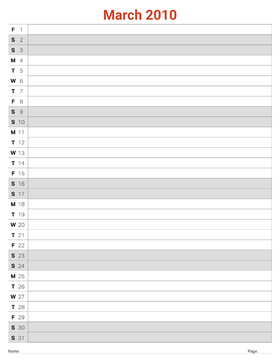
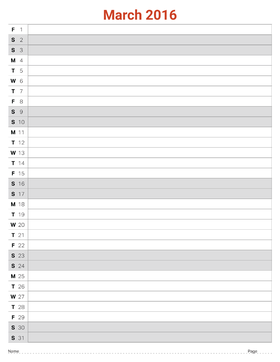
2010: 2010 -> 2016
